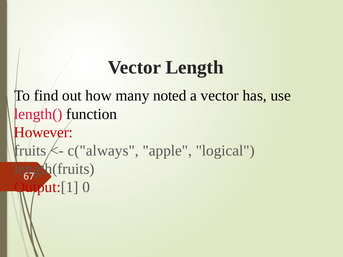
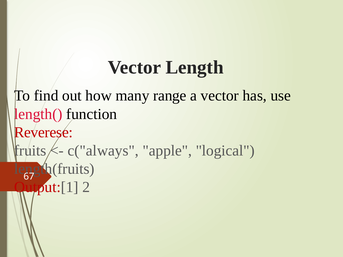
noted: noted -> range
However: However -> Reverese
0: 0 -> 2
